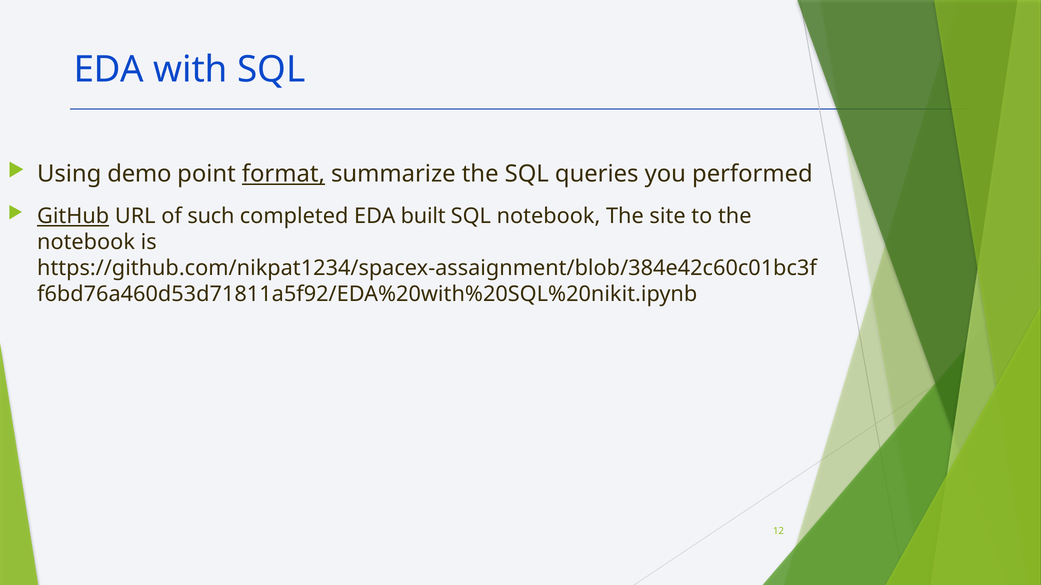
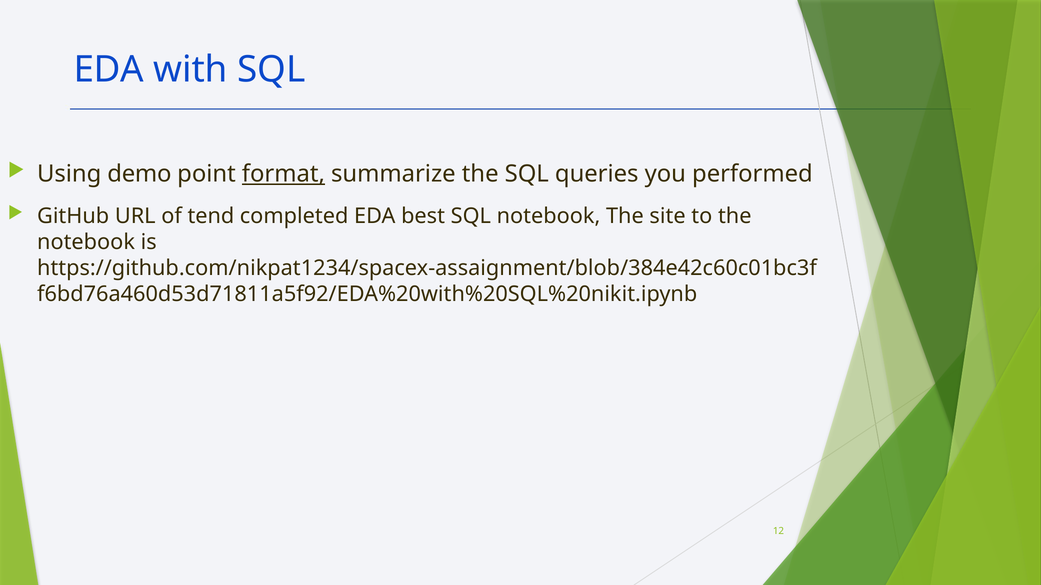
GitHub underline: present -> none
such: such -> tend
built: built -> best
